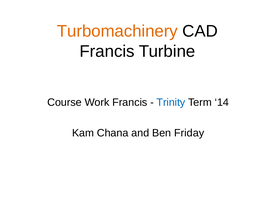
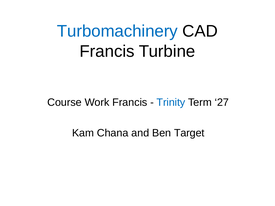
Turbomachinery colour: orange -> blue
14: 14 -> 27
Friday: Friday -> Target
